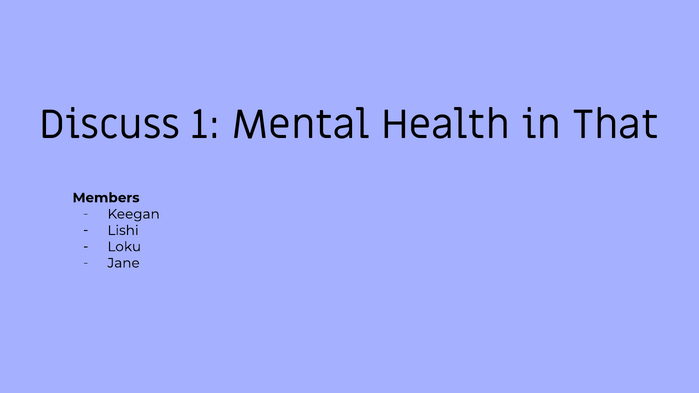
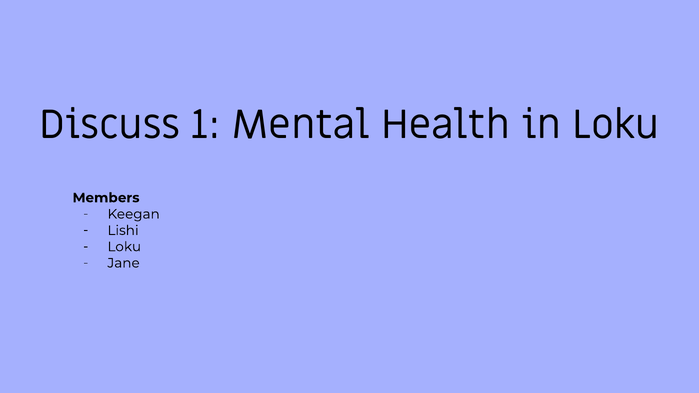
in That: That -> Loku
